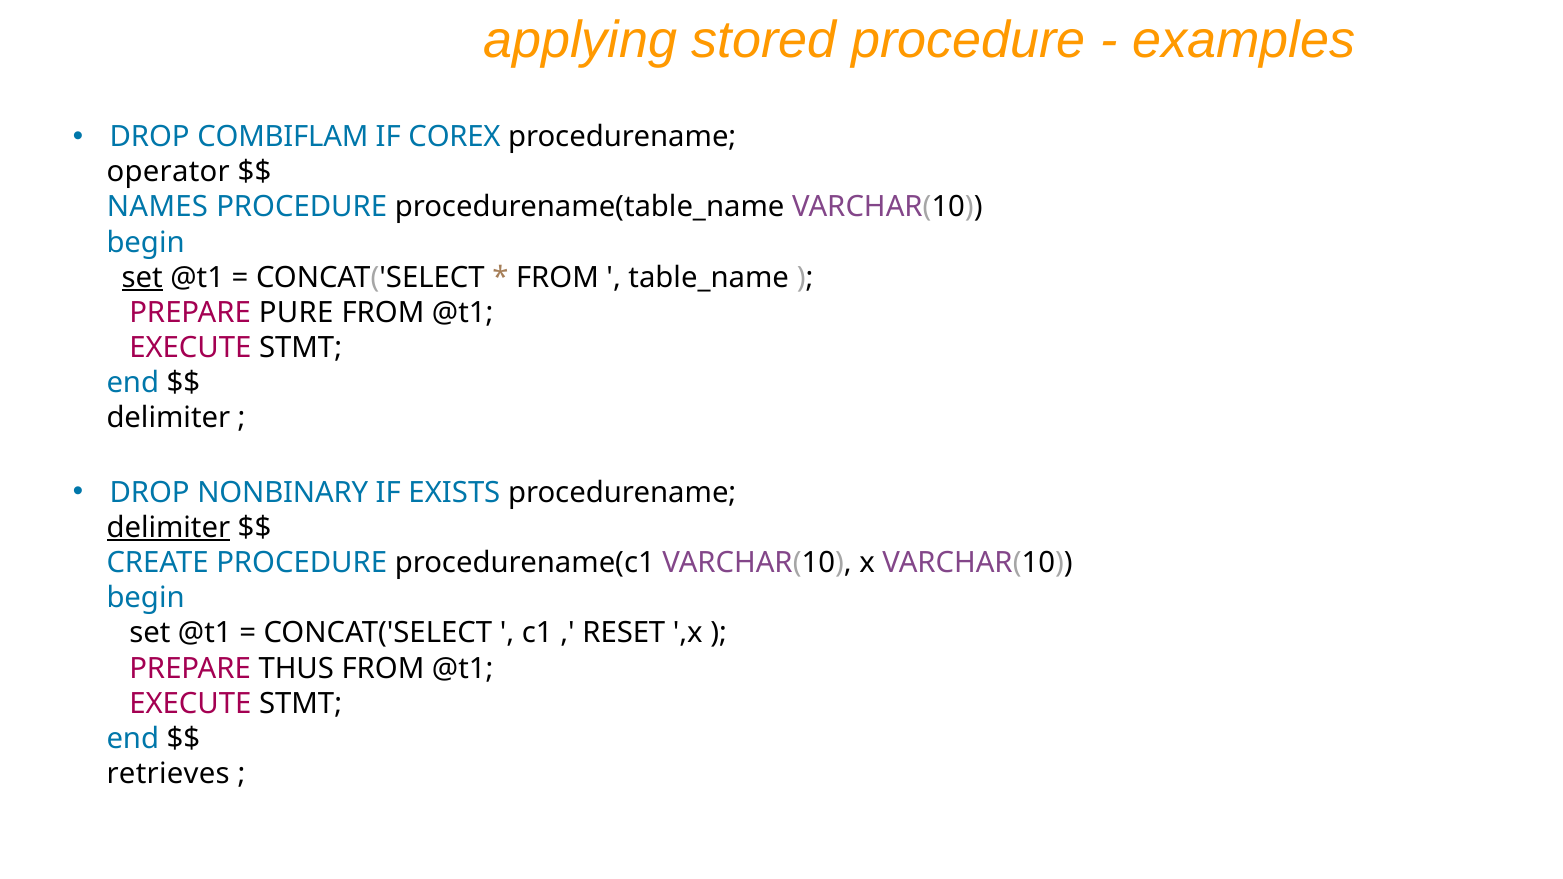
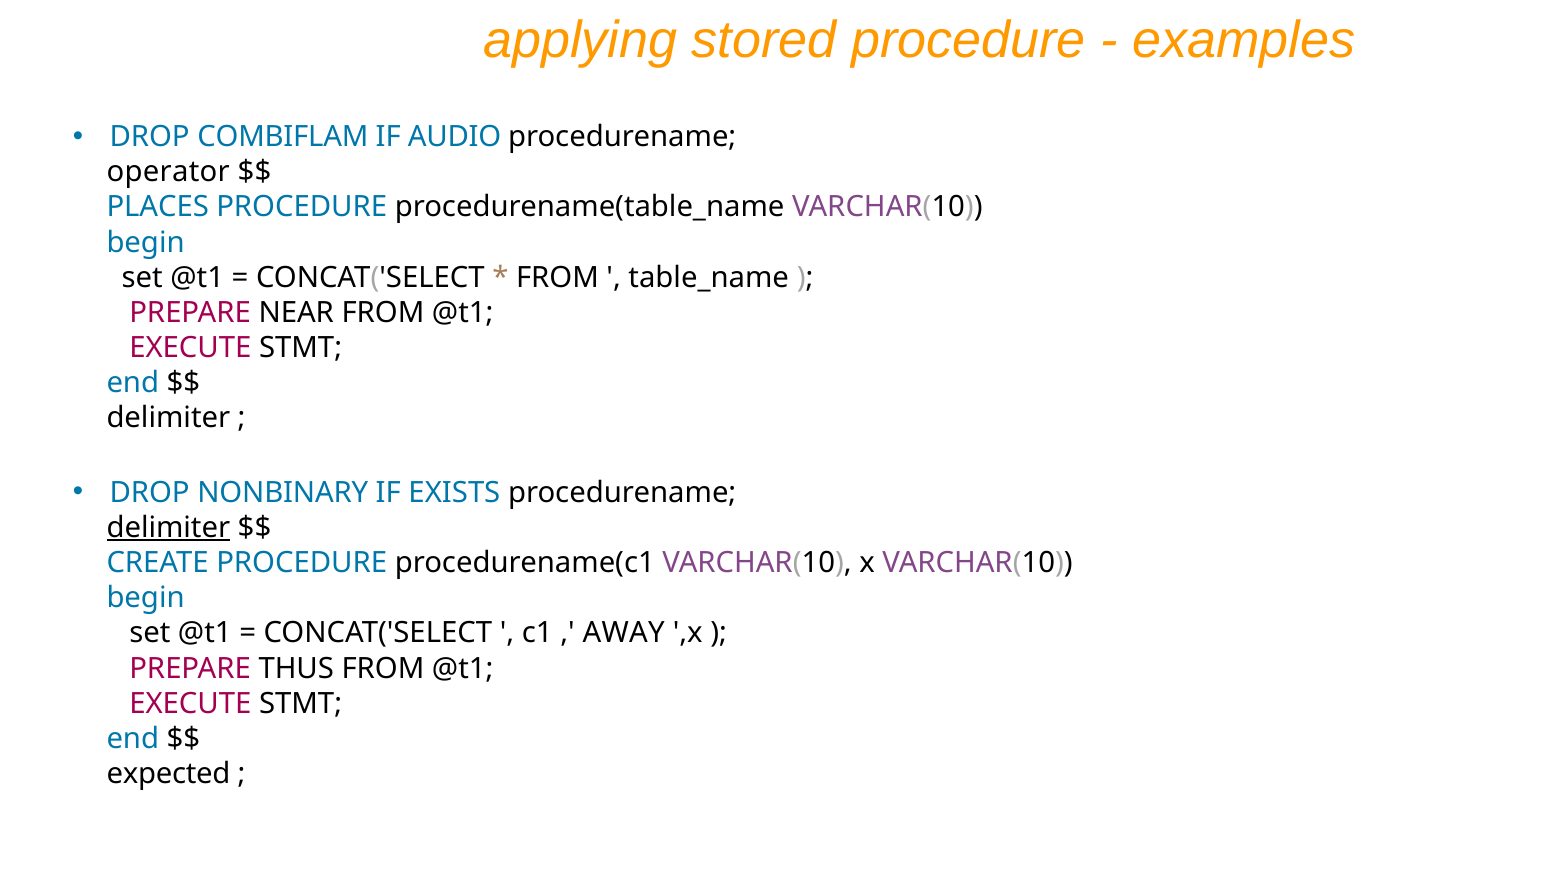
COREX: COREX -> AUDIO
NAMES: NAMES -> PLACES
set at (142, 278) underline: present -> none
PURE: PURE -> NEAR
RESET: RESET -> AWAY
retrieves: retrieves -> expected
